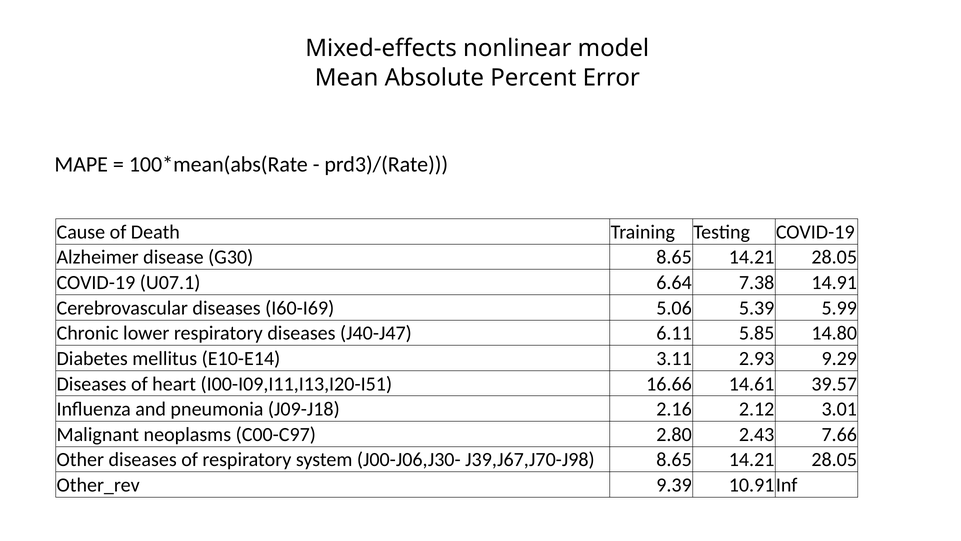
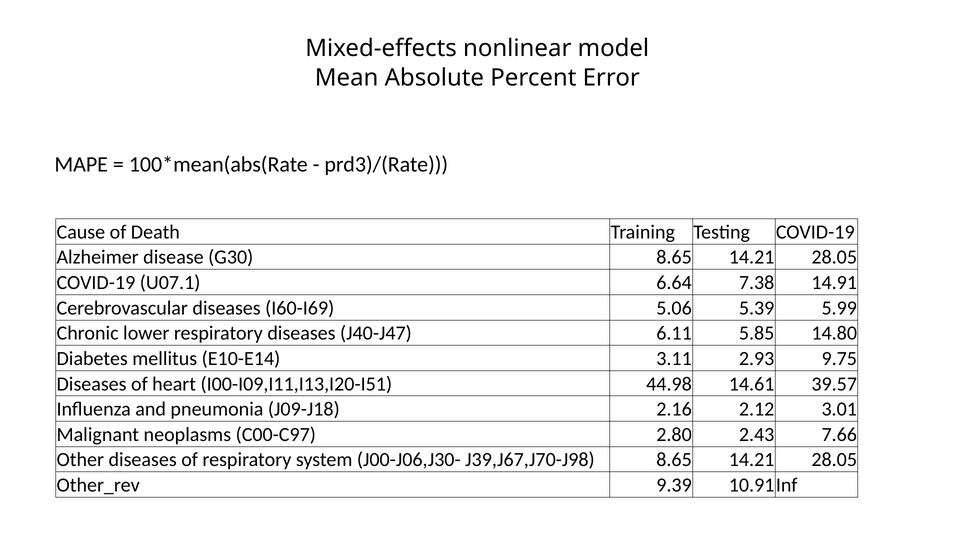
9.29: 9.29 -> 9.75
16.66: 16.66 -> 44.98
